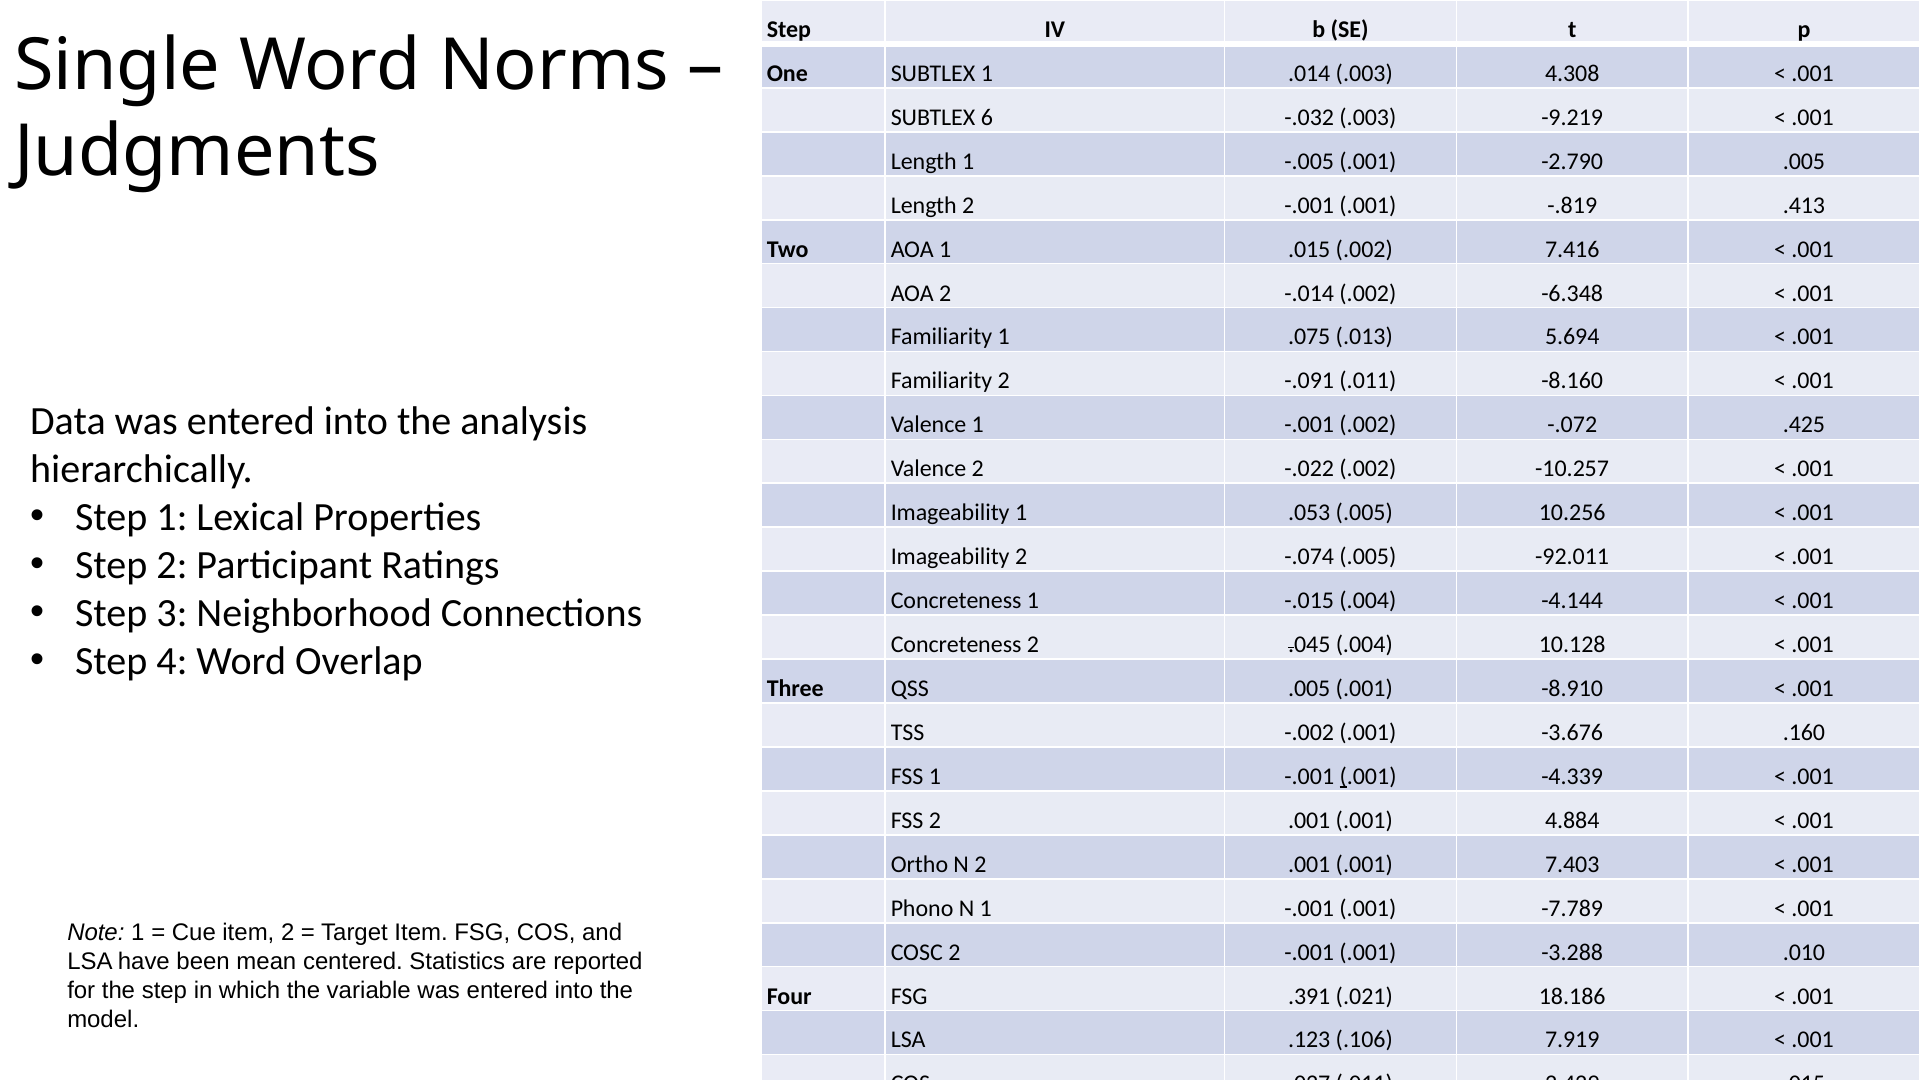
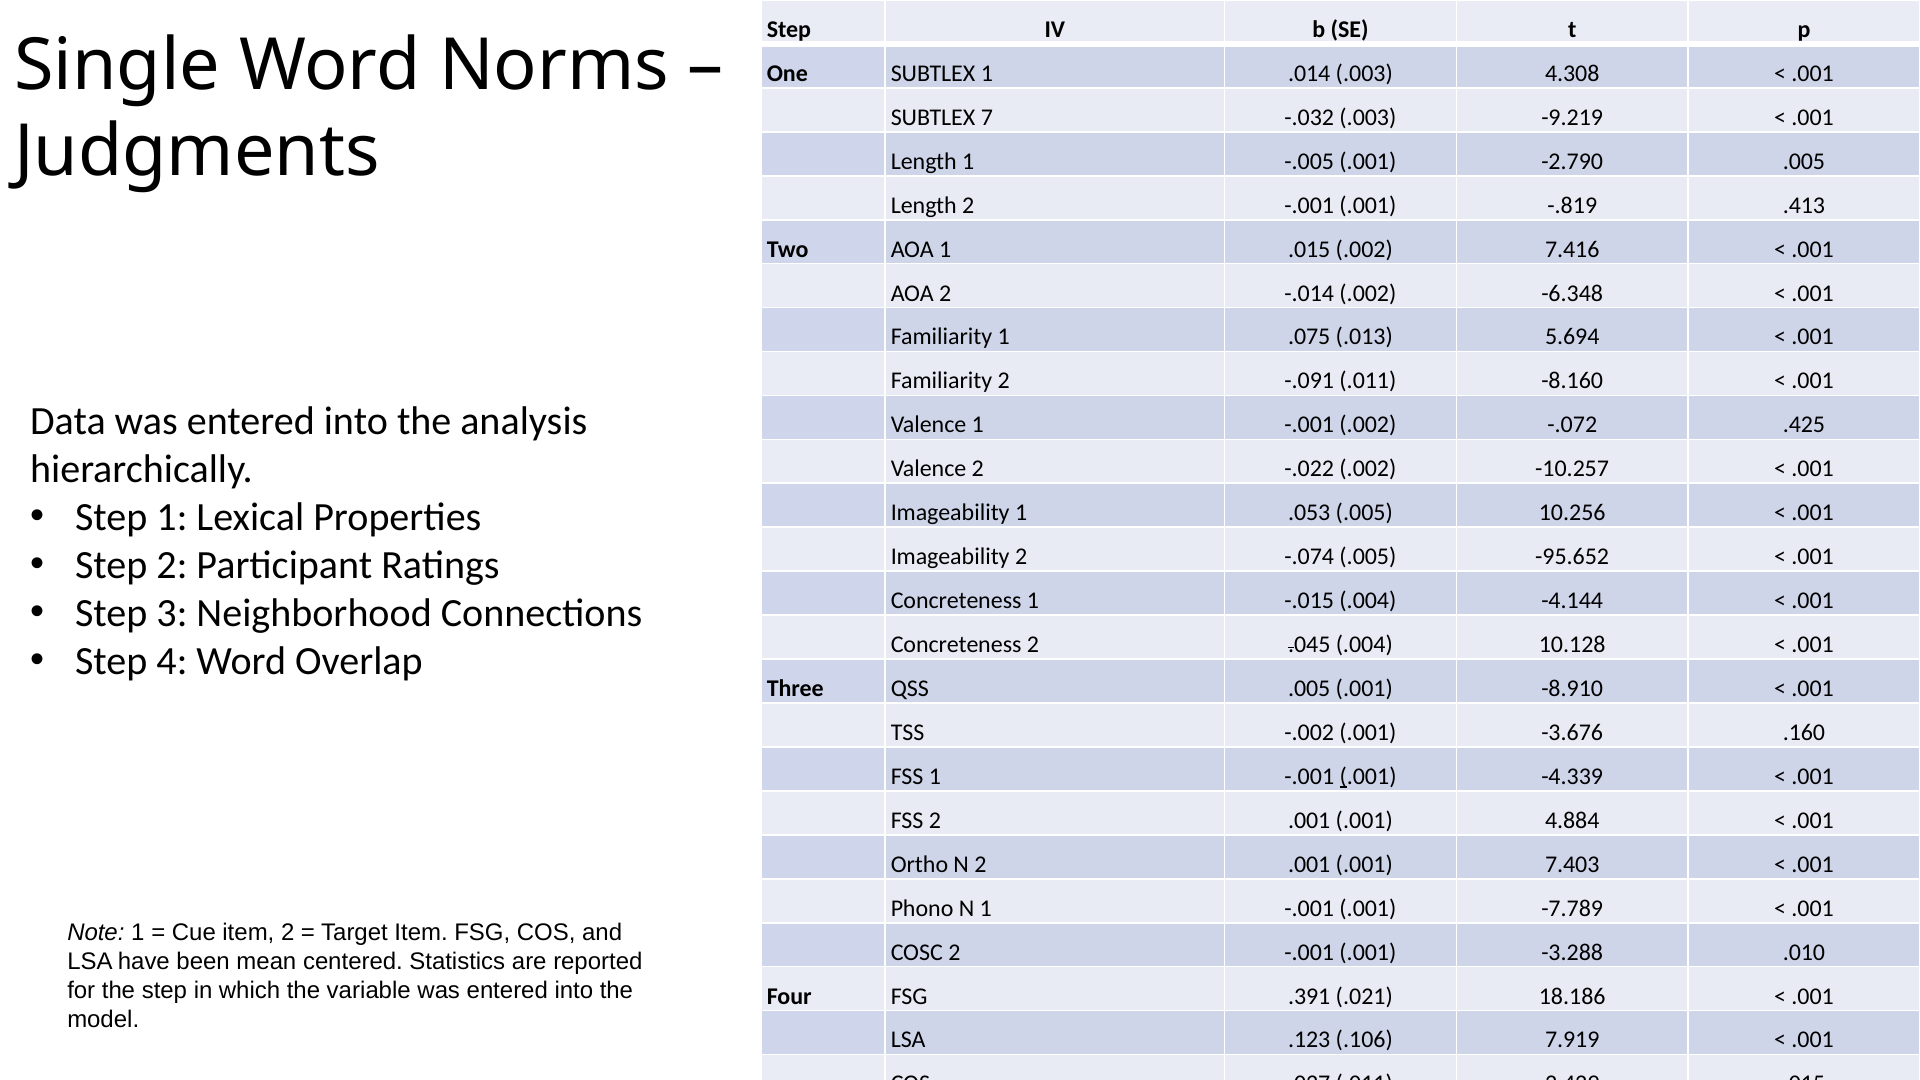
6: 6 -> 7
-92.011: -92.011 -> -95.652
